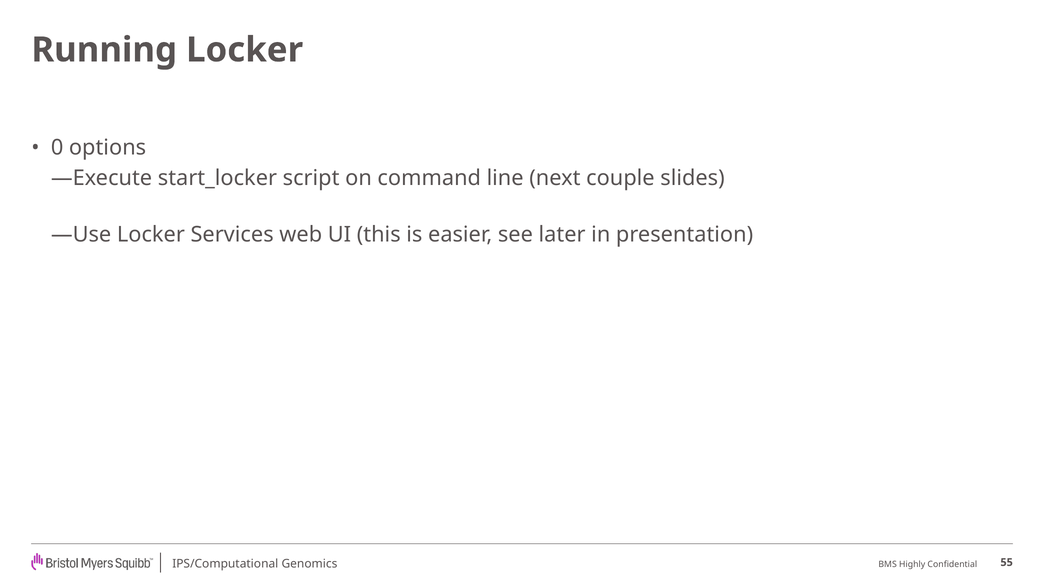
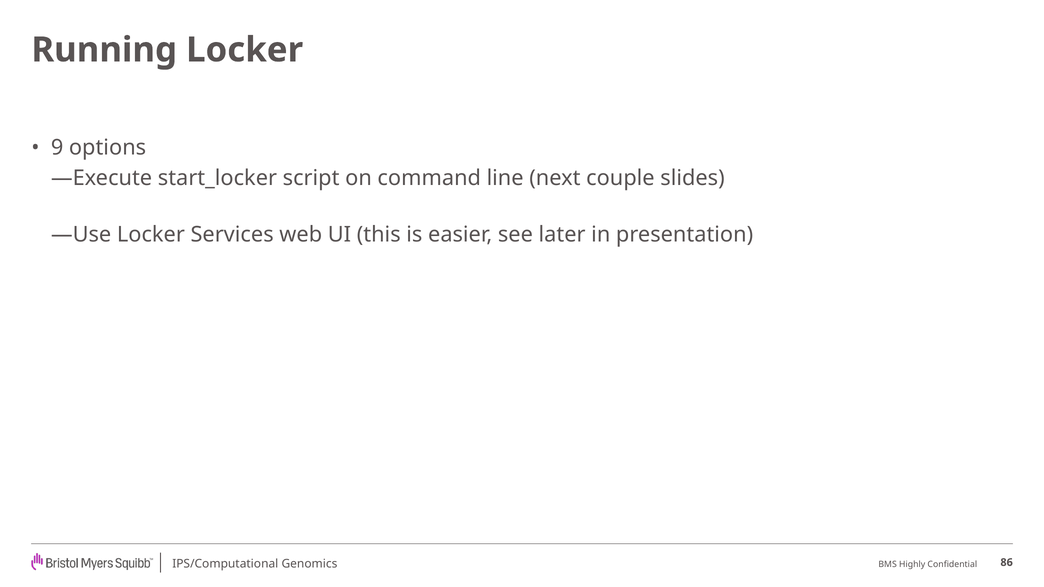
0: 0 -> 9
55: 55 -> 86
